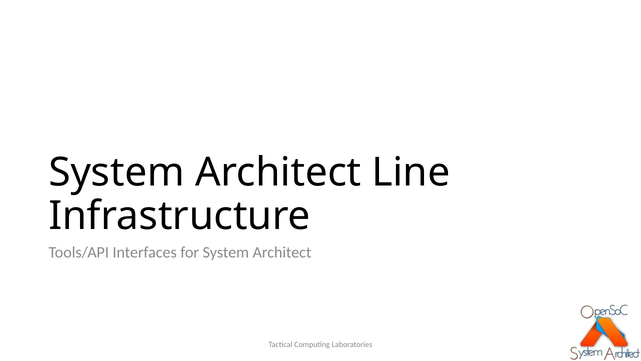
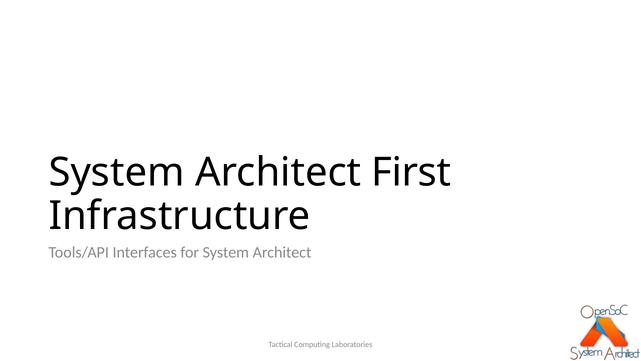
Line: Line -> First
